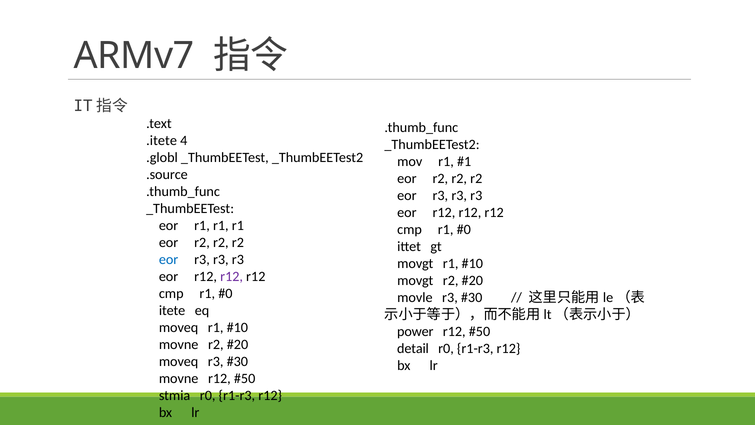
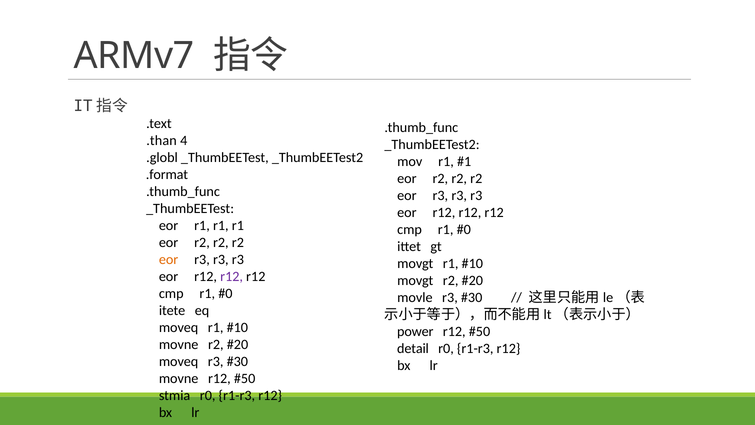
.itete: .itete -> .than
.source: .source -> .format
eor at (169, 259) colour: blue -> orange
